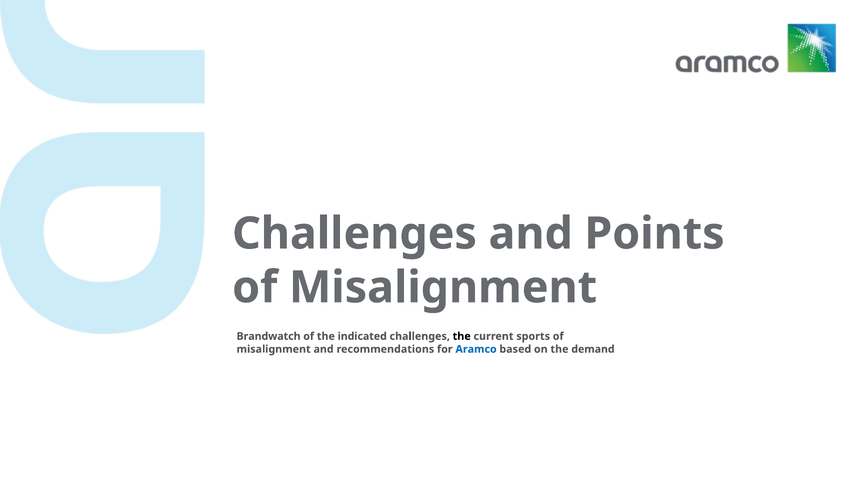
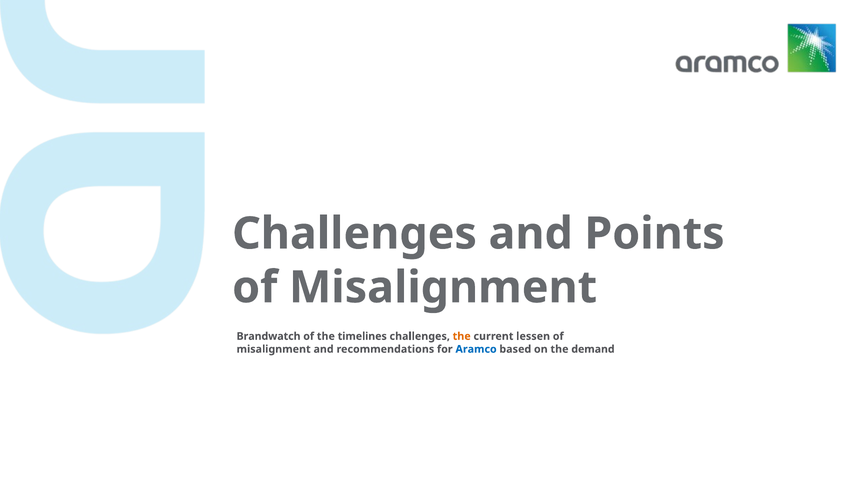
indicated: indicated -> timelines
the at (462, 336) colour: black -> orange
sports: sports -> lessen
